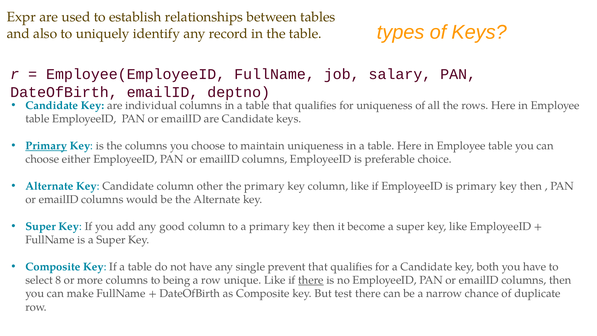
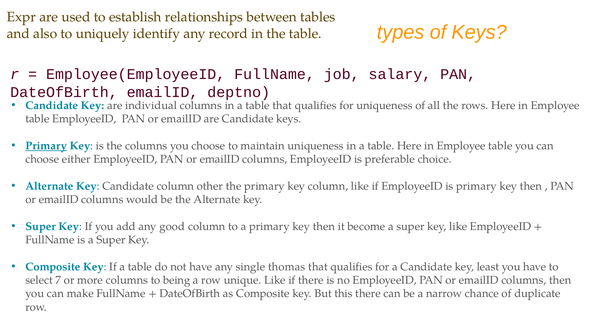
prevent: prevent -> thomas
both: both -> least
8: 8 -> 7
there at (311, 280) underline: present -> none
test: test -> this
